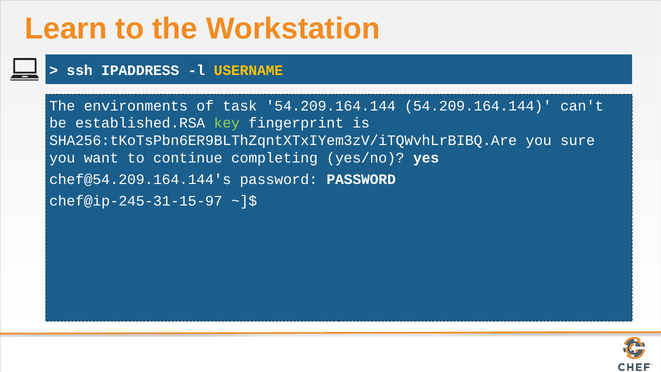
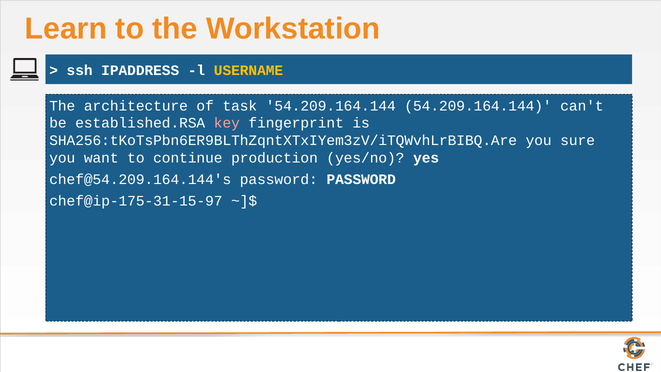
environments: environments -> architecture
key colour: light green -> pink
completing: completing -> production
chef@ip-245-31-15-97: chef@ip-245-31-15-97 -> chef@ip-175-31-15-97
